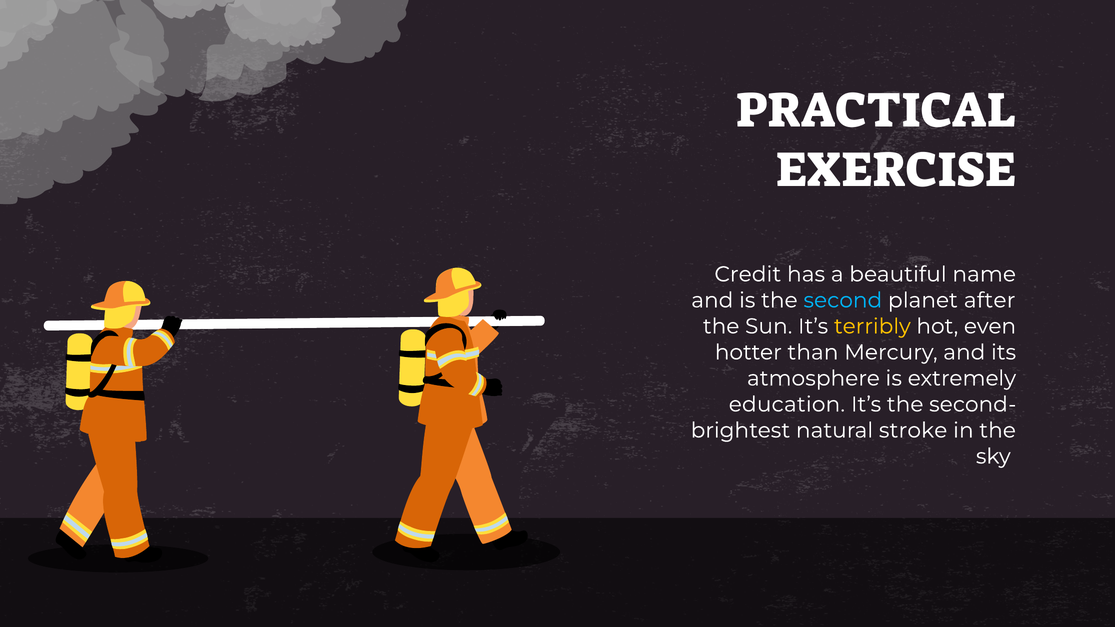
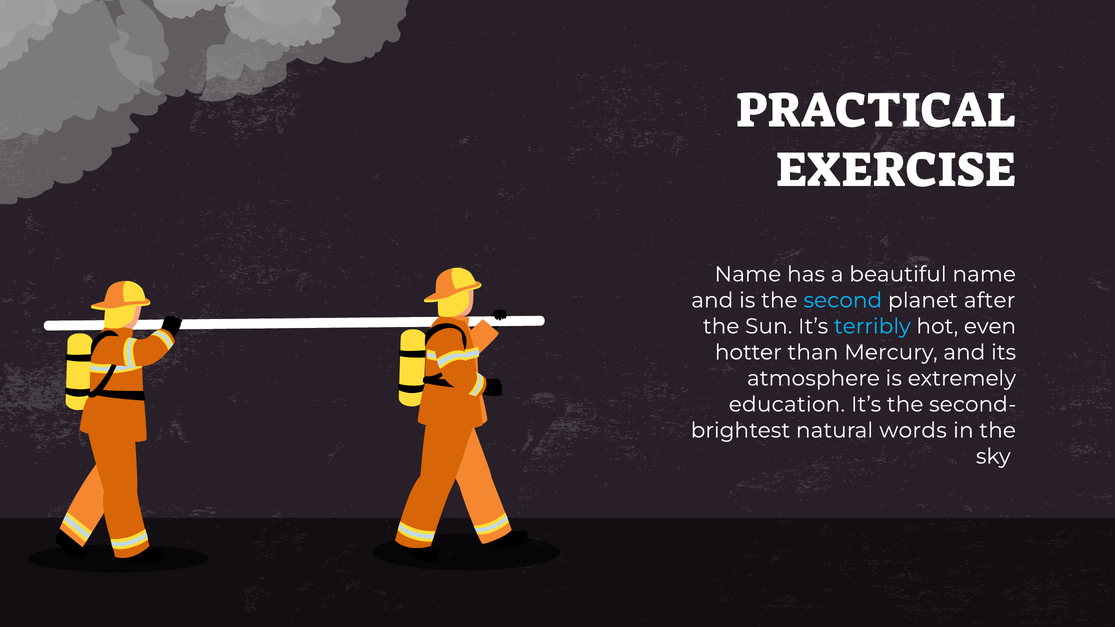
Credit at (748, 274): Credit -> Name
terribly colour: yellow -> light blue
stroke: stroke -> words
